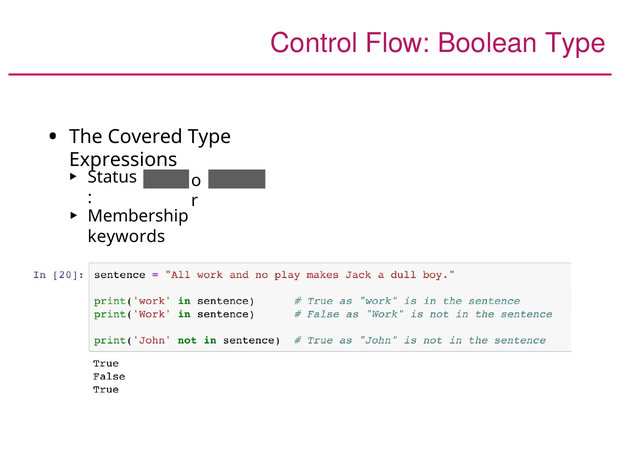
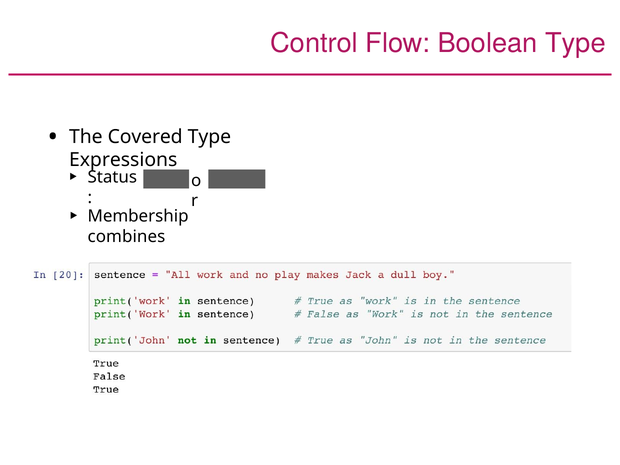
keywords: keywords -> combines
